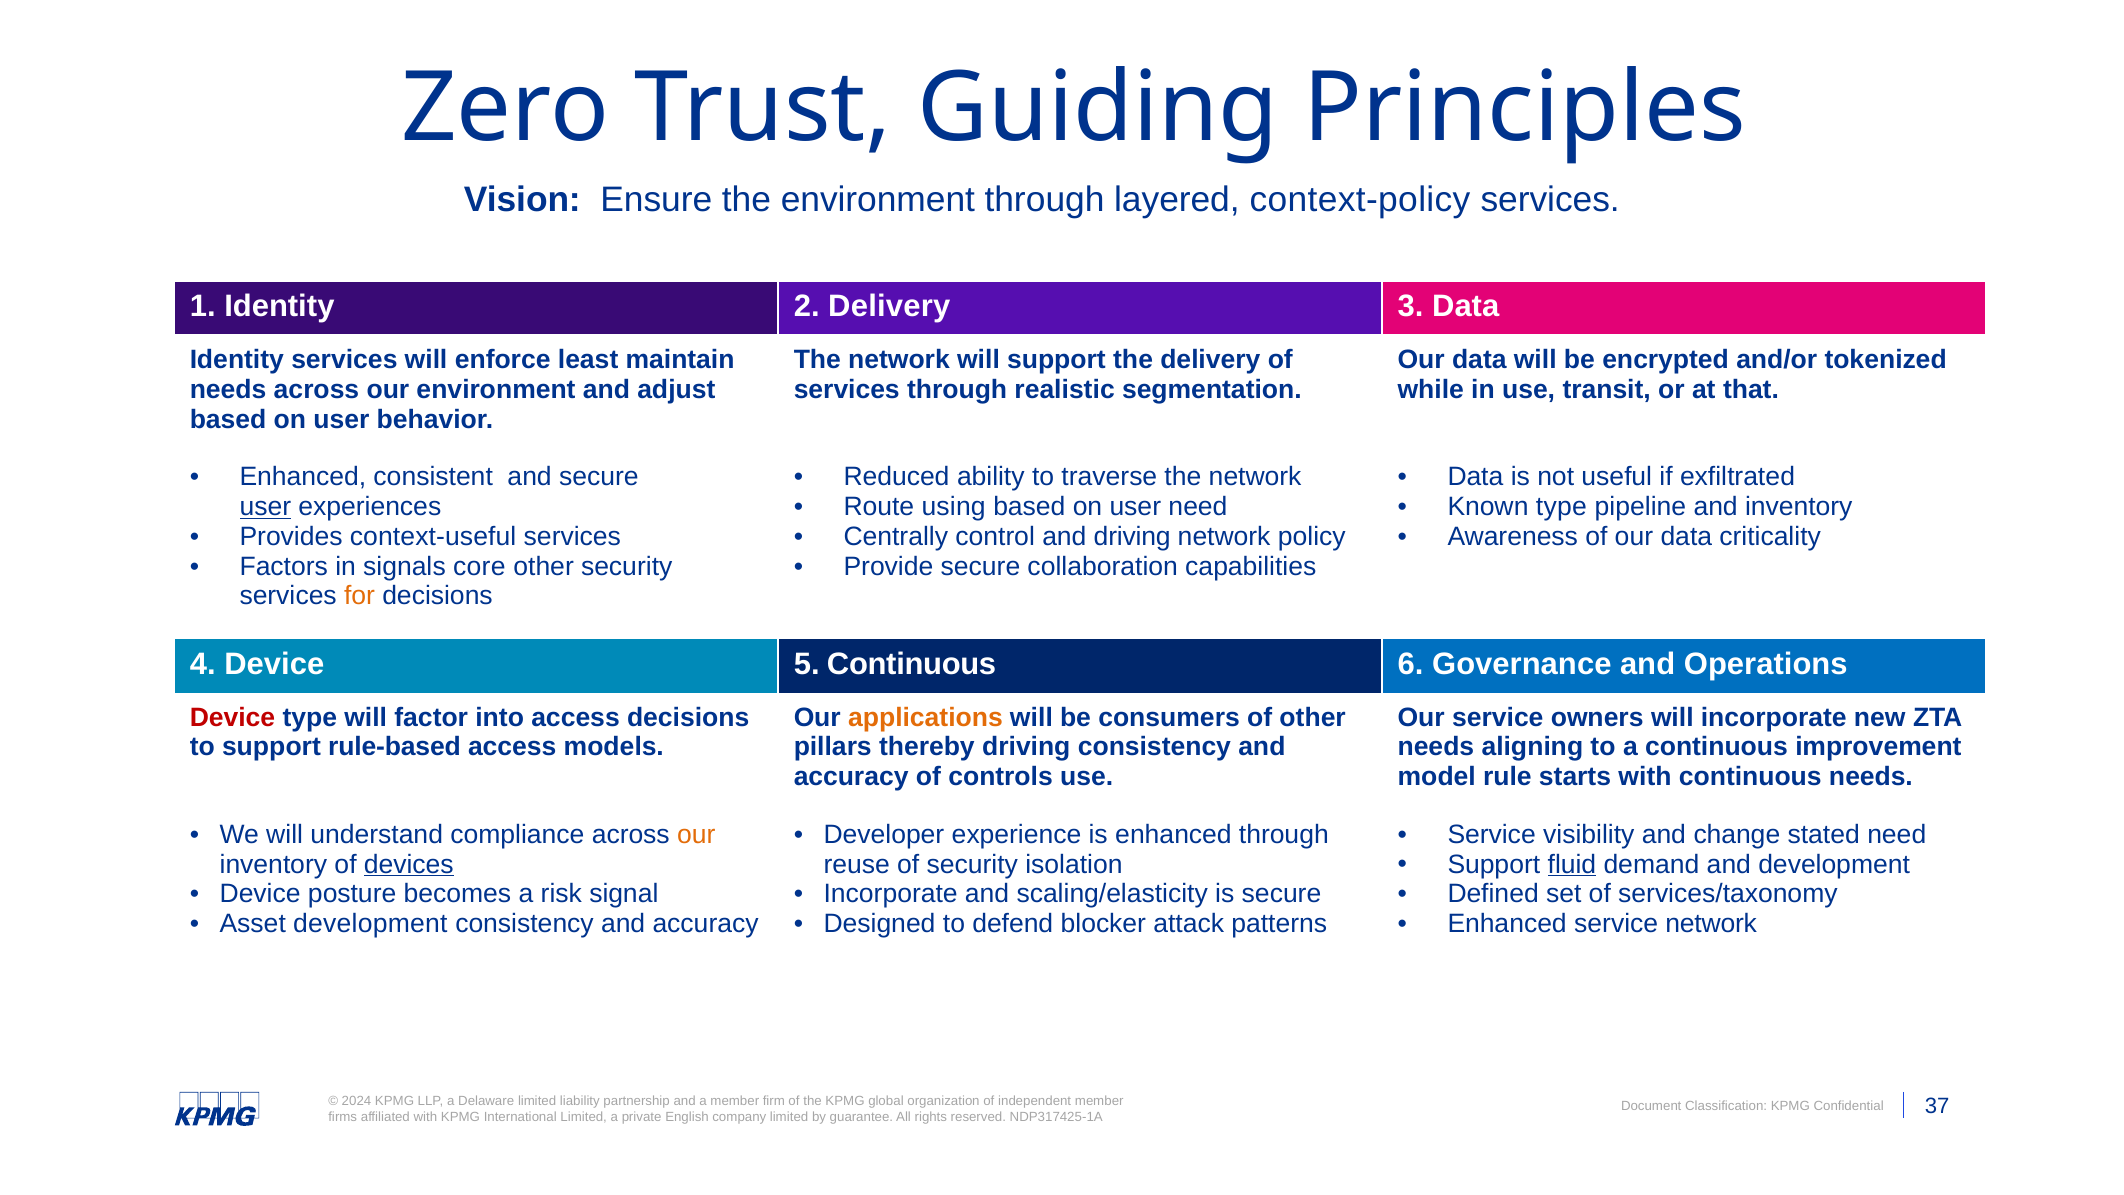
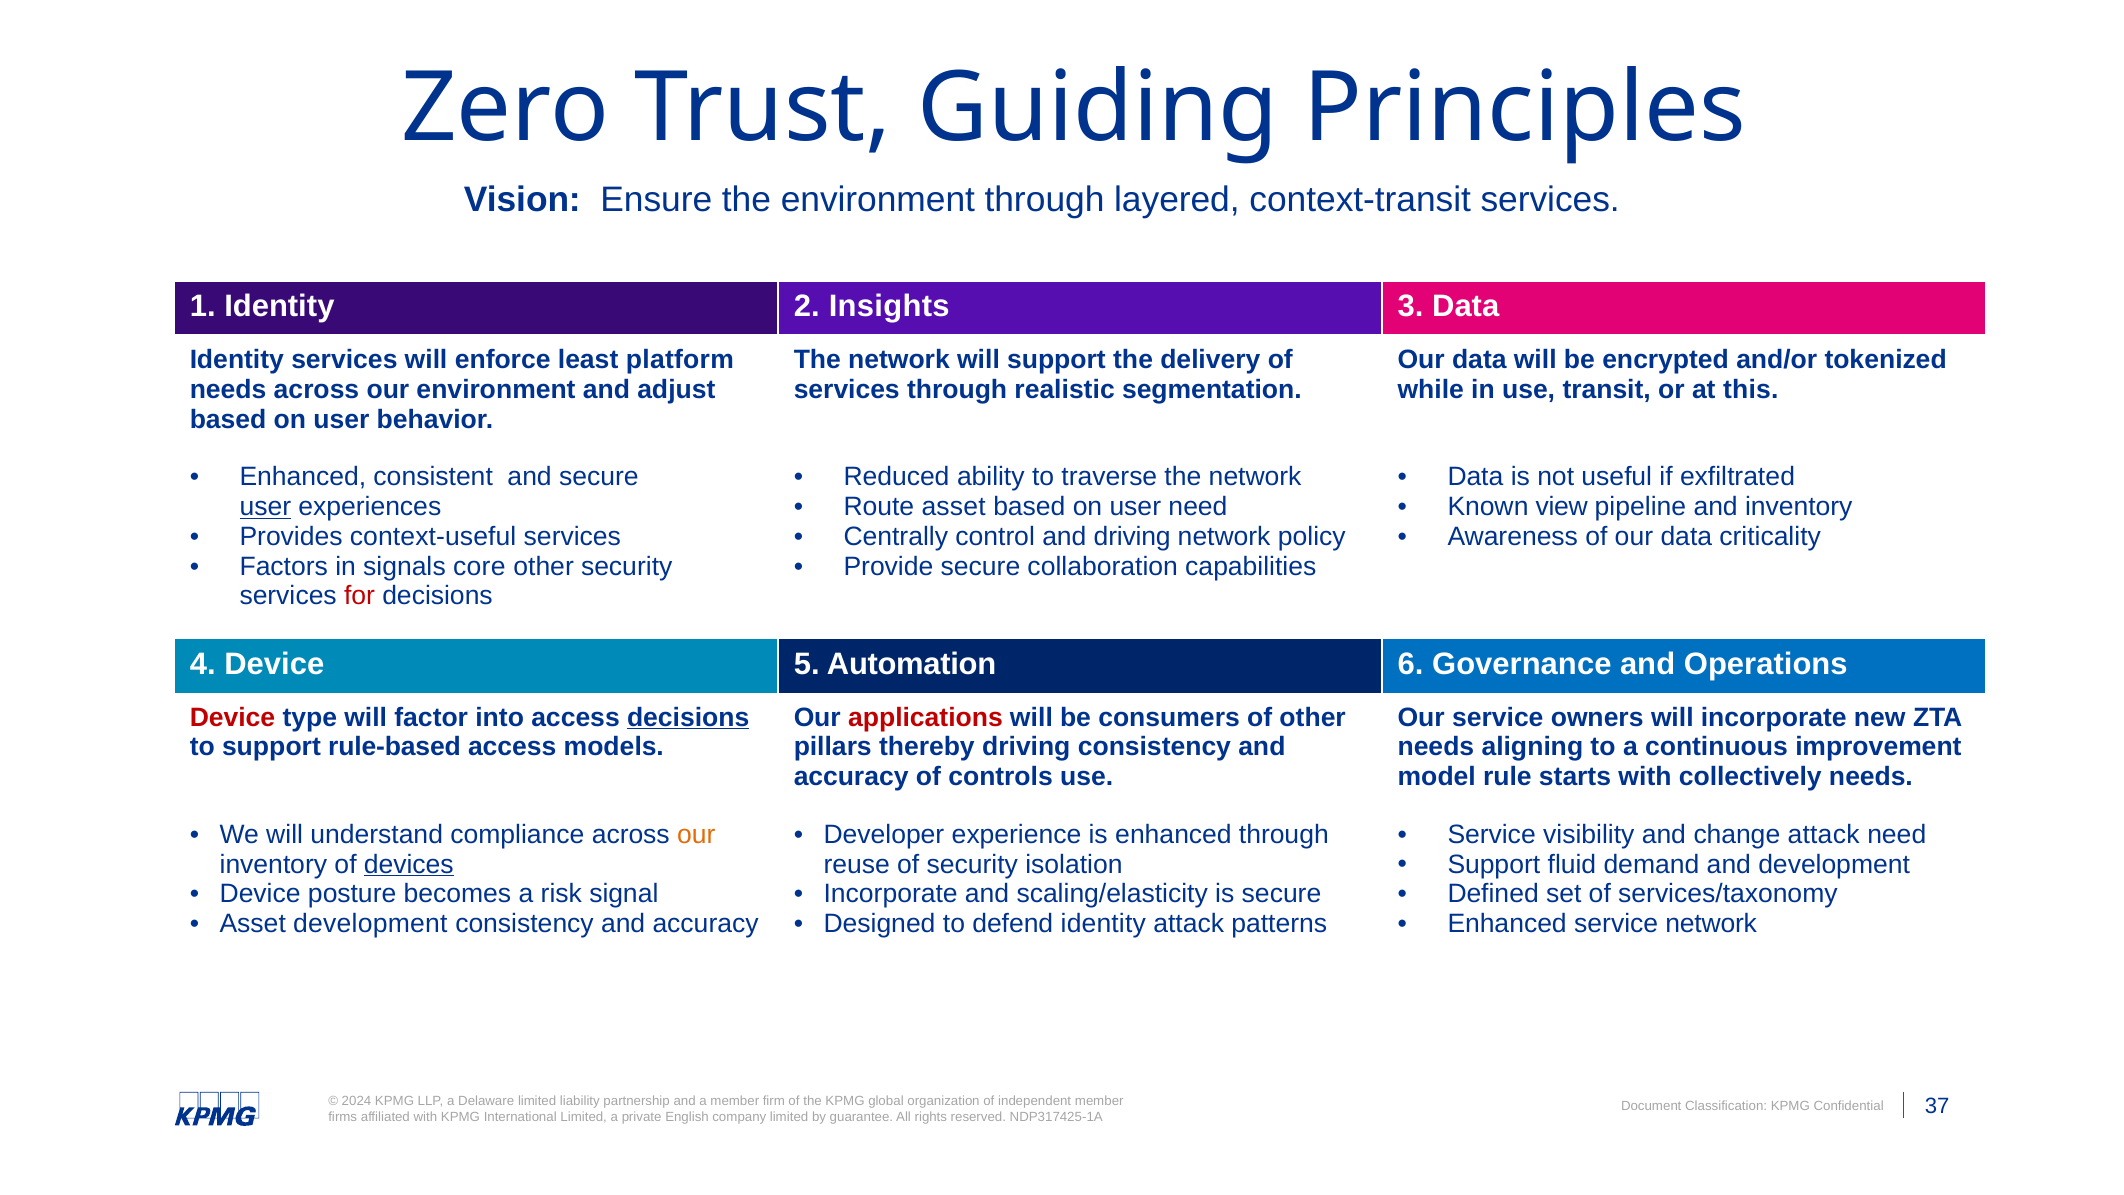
context-policy: context-policy -> context-transit
2 Delivery: Delivery -> Insights
maintain: maintain -> platform
that: that -> this
Route using: using -> asset
Known type: type -> view
for colour: orange -> red
5 Continuous: Continuous -> Automation
decisions at (688, 717) underline: none -> present
applications colour: orange -> red
with continuous: continuous -> collectively
change stated: stated -> attack
fluid underline: present -> none
defend blocker: blocker -> identity
